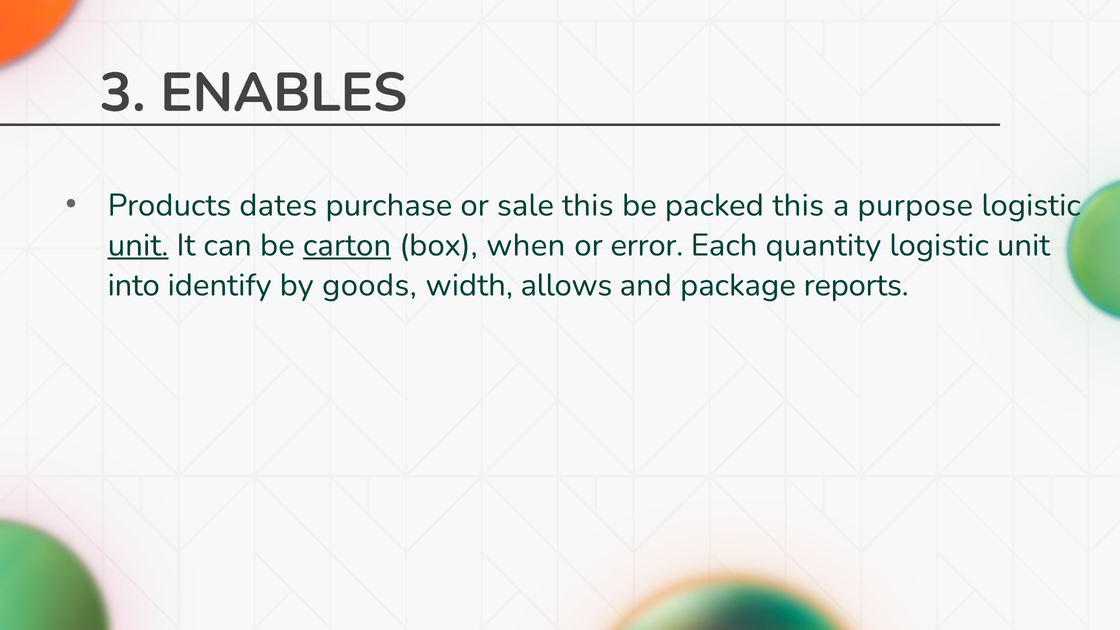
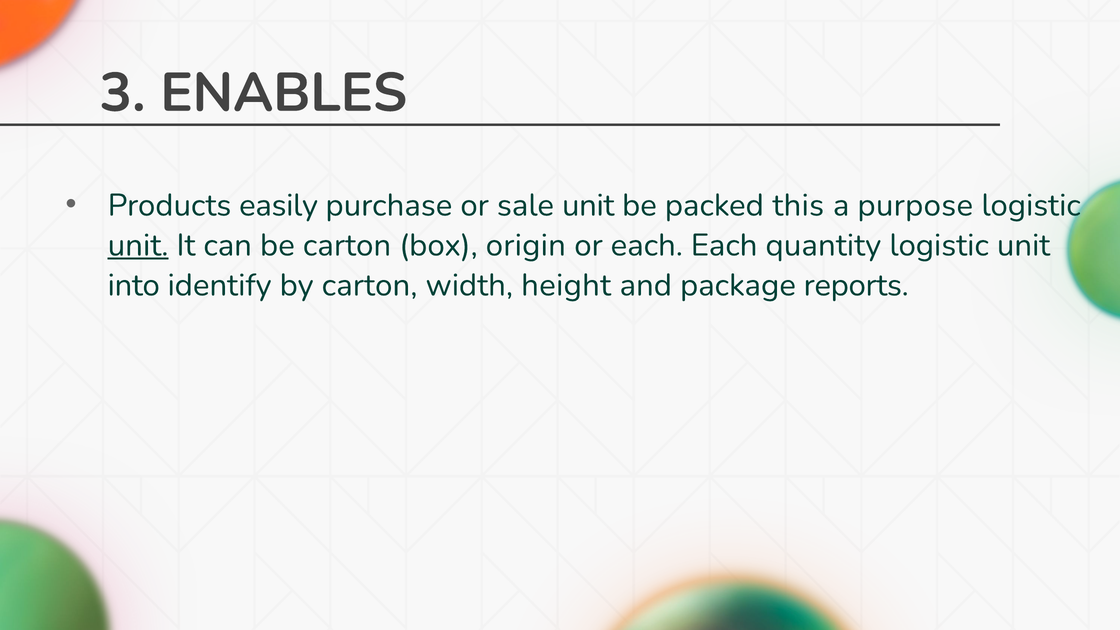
dates: dates -> easily
sale this: this -> unit
carton at (347, 245) underline: present -> none
when: when -> origin
or error: error -> each
by goods: goods -> carton
allows: allows -> height
